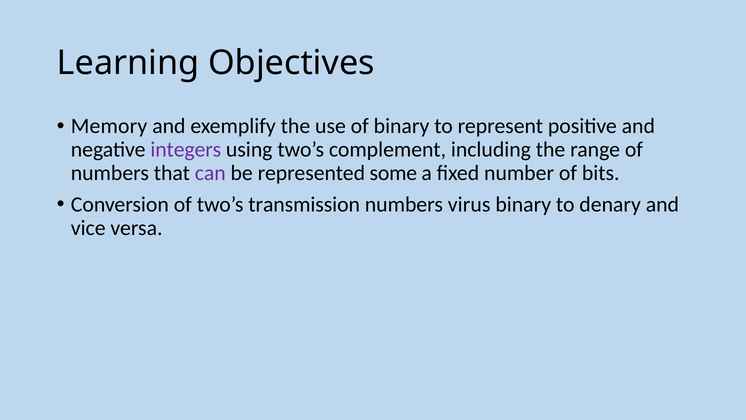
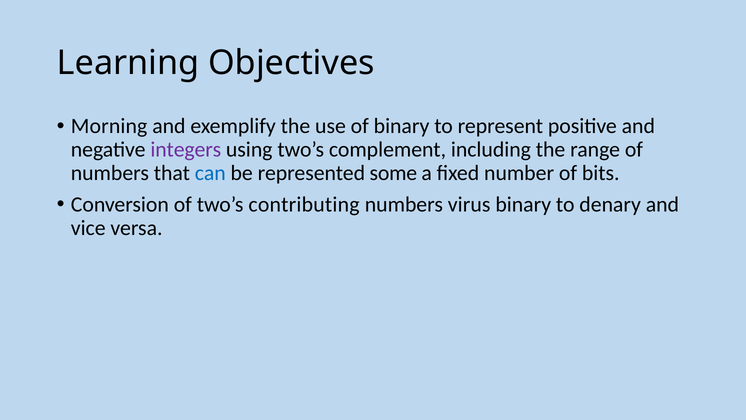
Memory: Memory -> Morning
can colour: purple -> blue
transmission: transmission -> contributing
